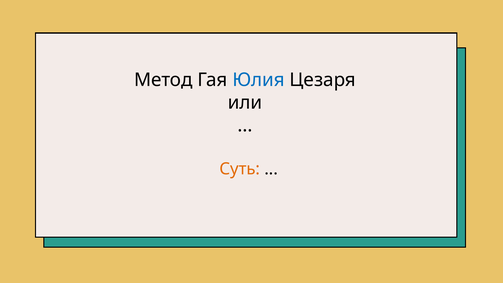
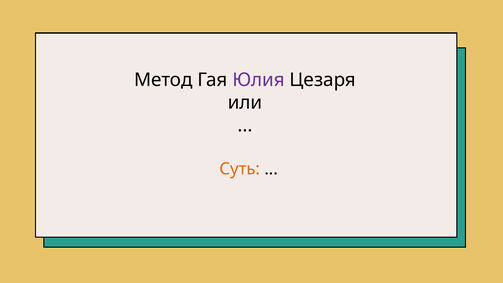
Юлия colour: blue -> purple
